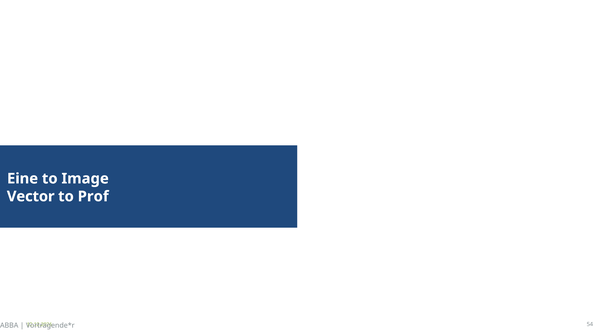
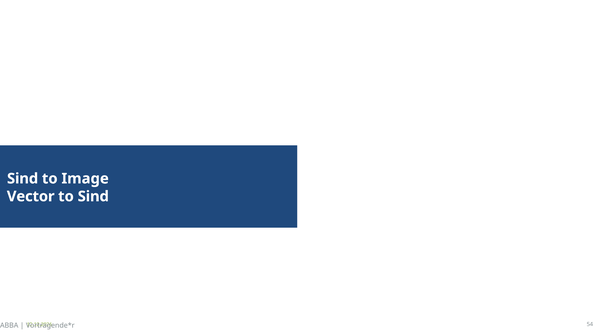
Eine at (23, 178): Eine -> Sind
to Prof: Prof -> Sind
